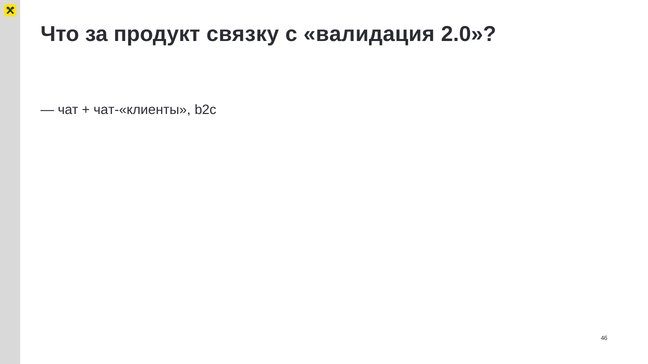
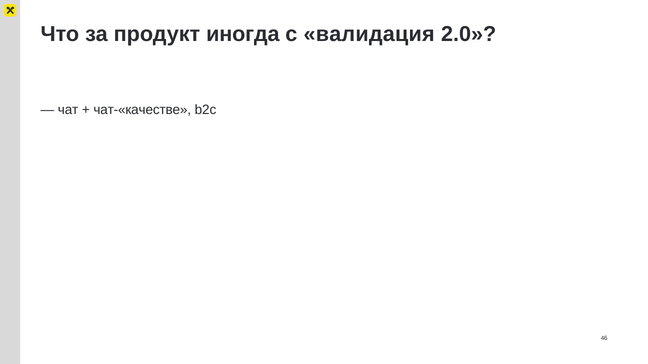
связку: связку -> иногда
чат-«клиенты: чат-«клиенты -> чат-«качестве
